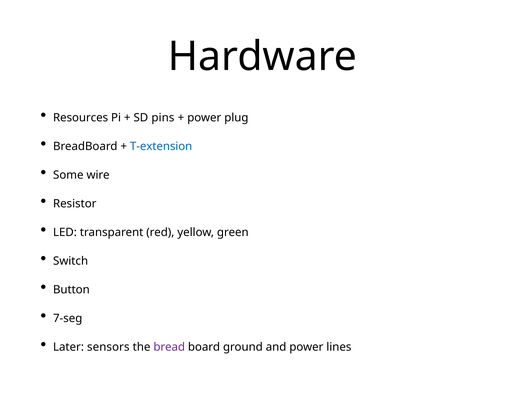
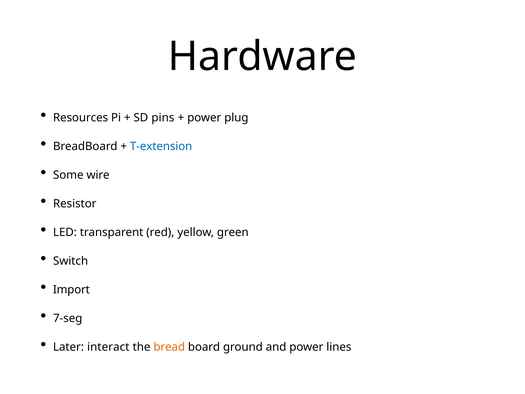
Button: Button -> Import
sensors: sensors -> interact
bread colour: purple -> orange
